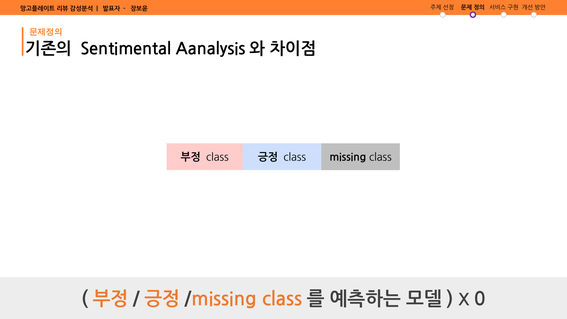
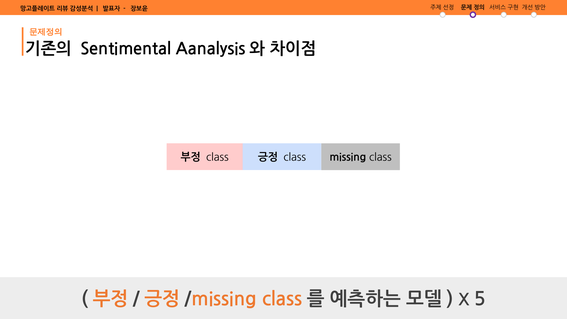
0: 0 -> 5
